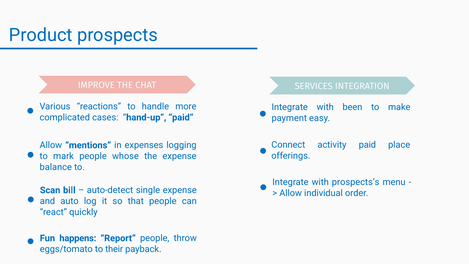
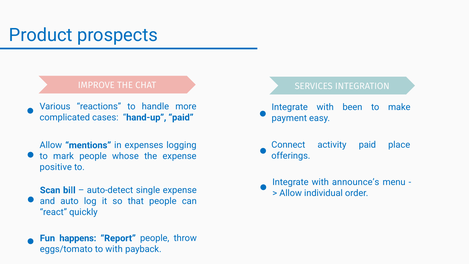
balance: balance -> positive
prospects’s: prospects’s -> announce’s
to their: their -> with
